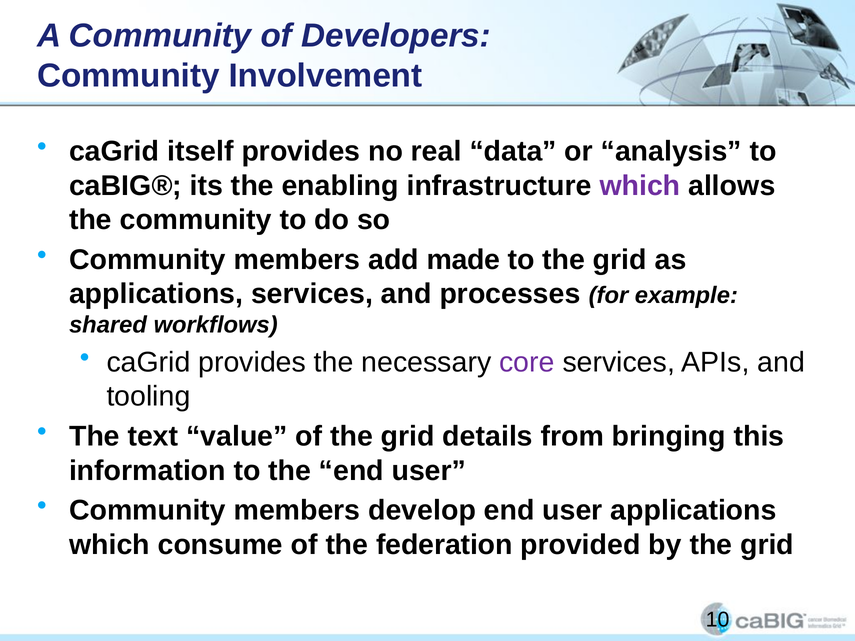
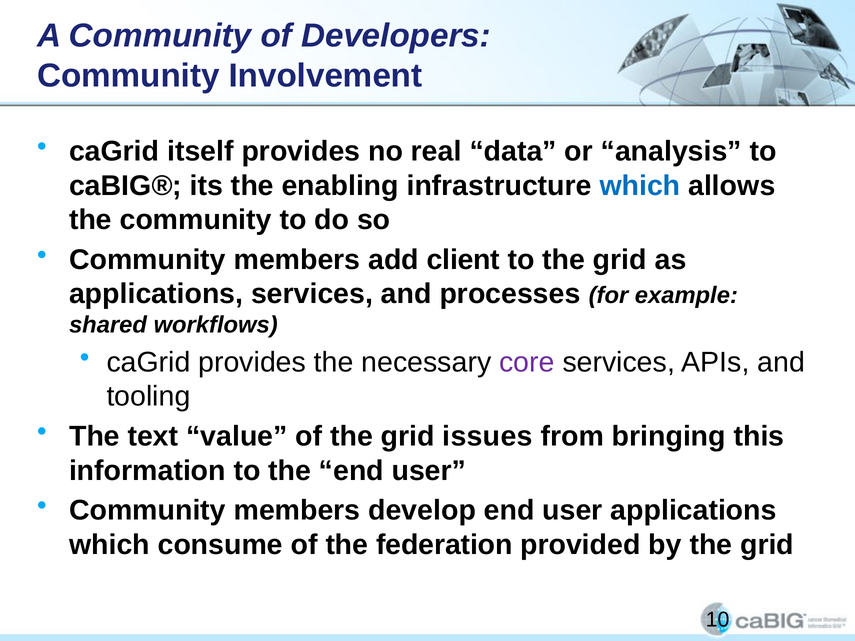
which at (640, 186) colour: purple -> blue
made: made -> client
details: details -> issues
